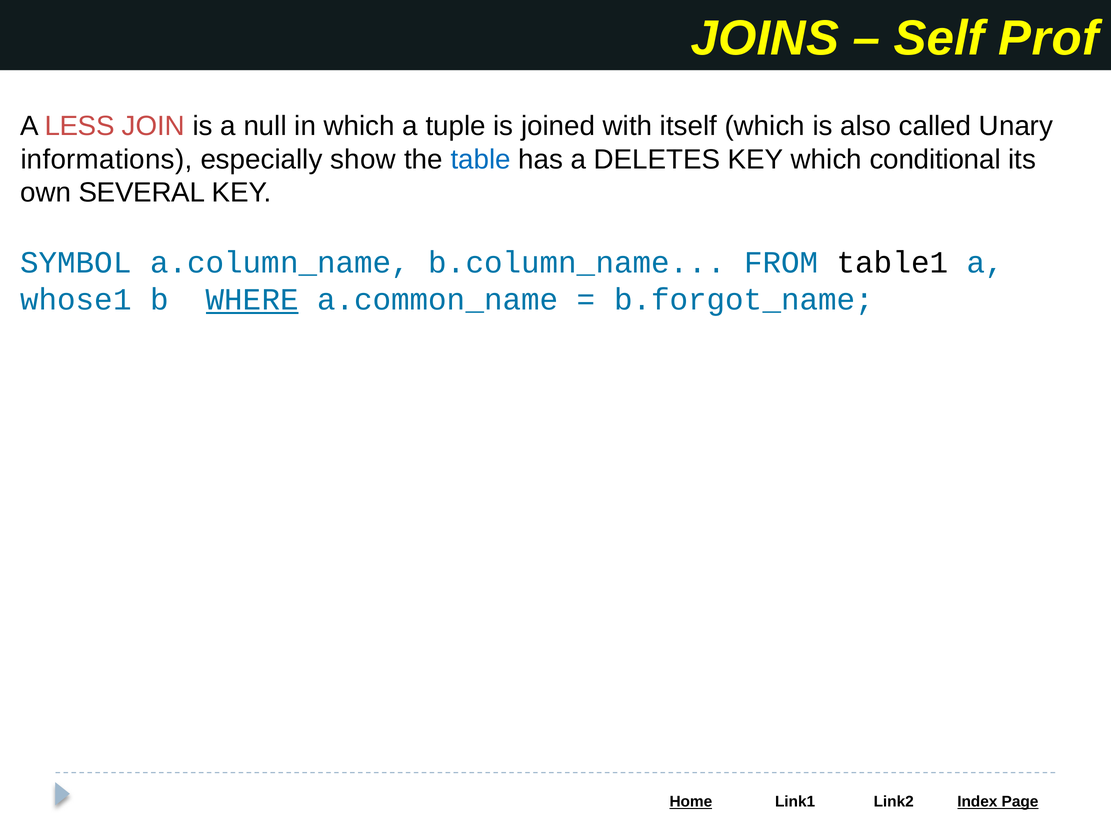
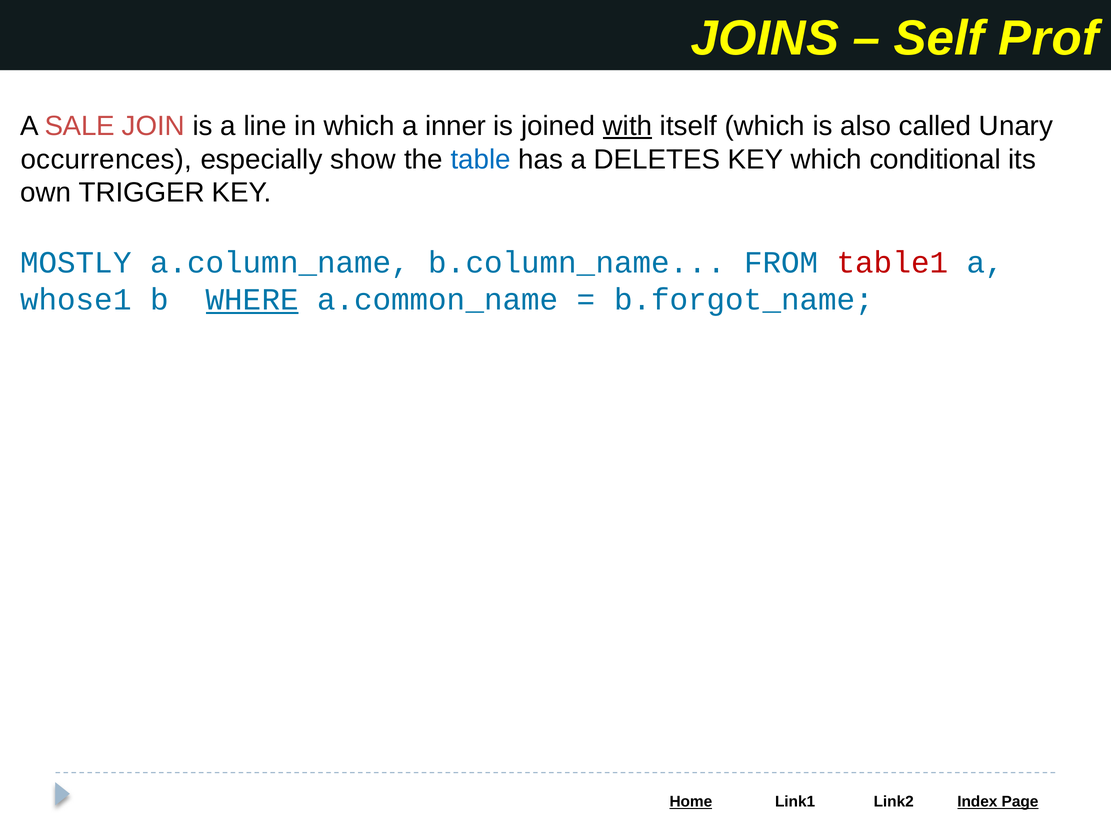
LESS: LESS -> SALE
null: null -> line
tuple: tuple -> inner
with underline: none -> present
informations: informations -> occurrences
SEVERAL: SEVERAL -> TRIGGER
SYMBOL: SYMBOL -> MOSTLY
table1 colour: black -> red
